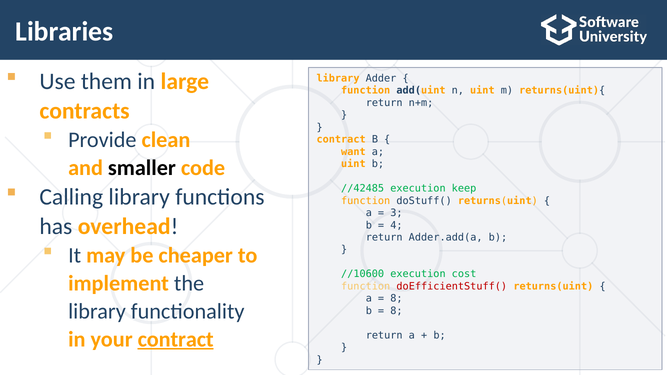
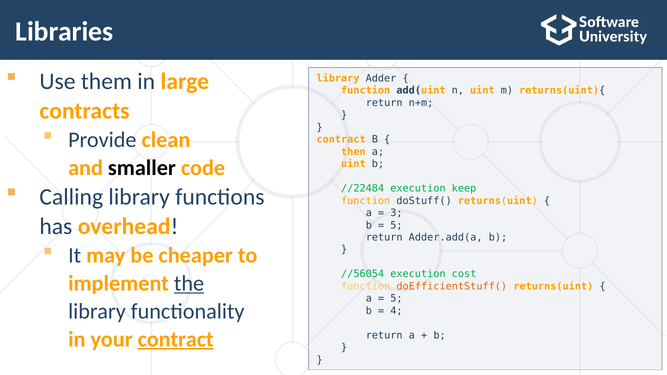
want: want -> then
//42485: //42485 -> //22484
4 at (396, 225): 4 -> 5
//10600: //10600 -> //56054
the underline: none -> present
doEfficientStuff( colour: red -> orange
8 at (396, 299): 8 -> 5
8 at (396, 311): 8 -> 4
